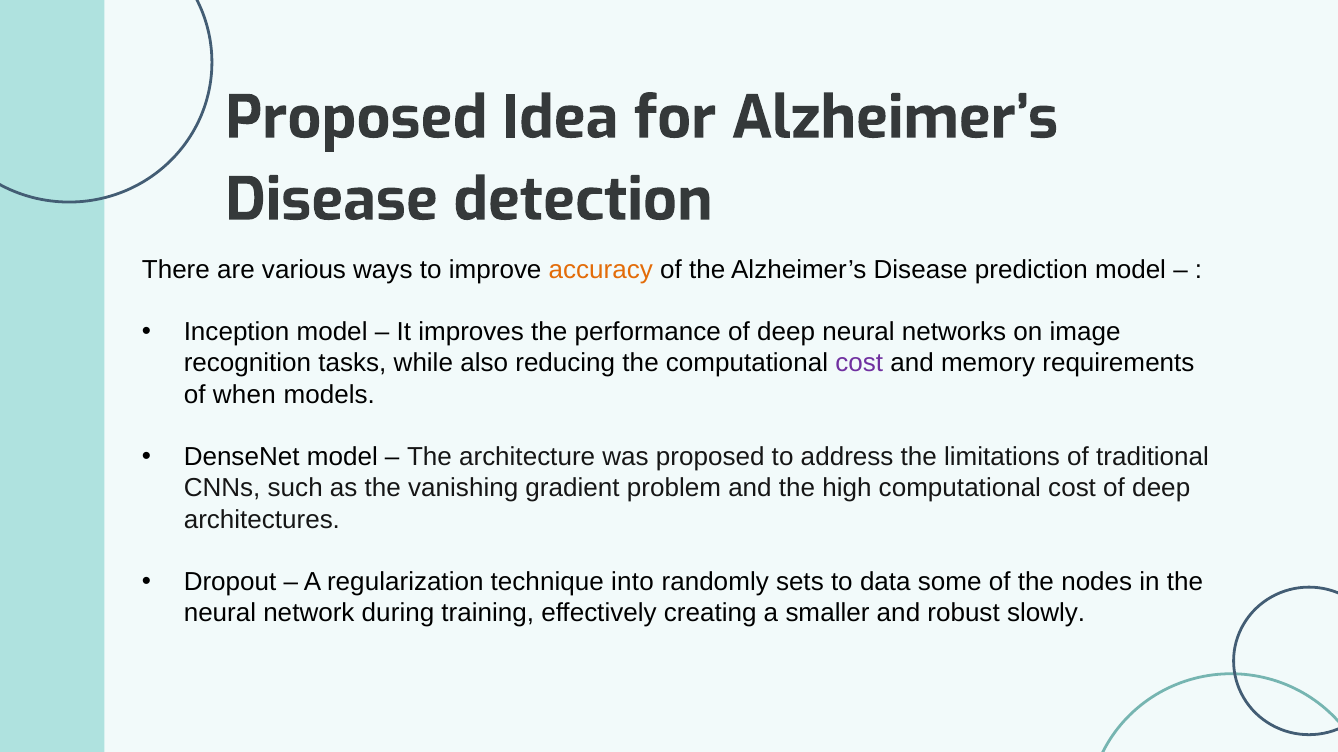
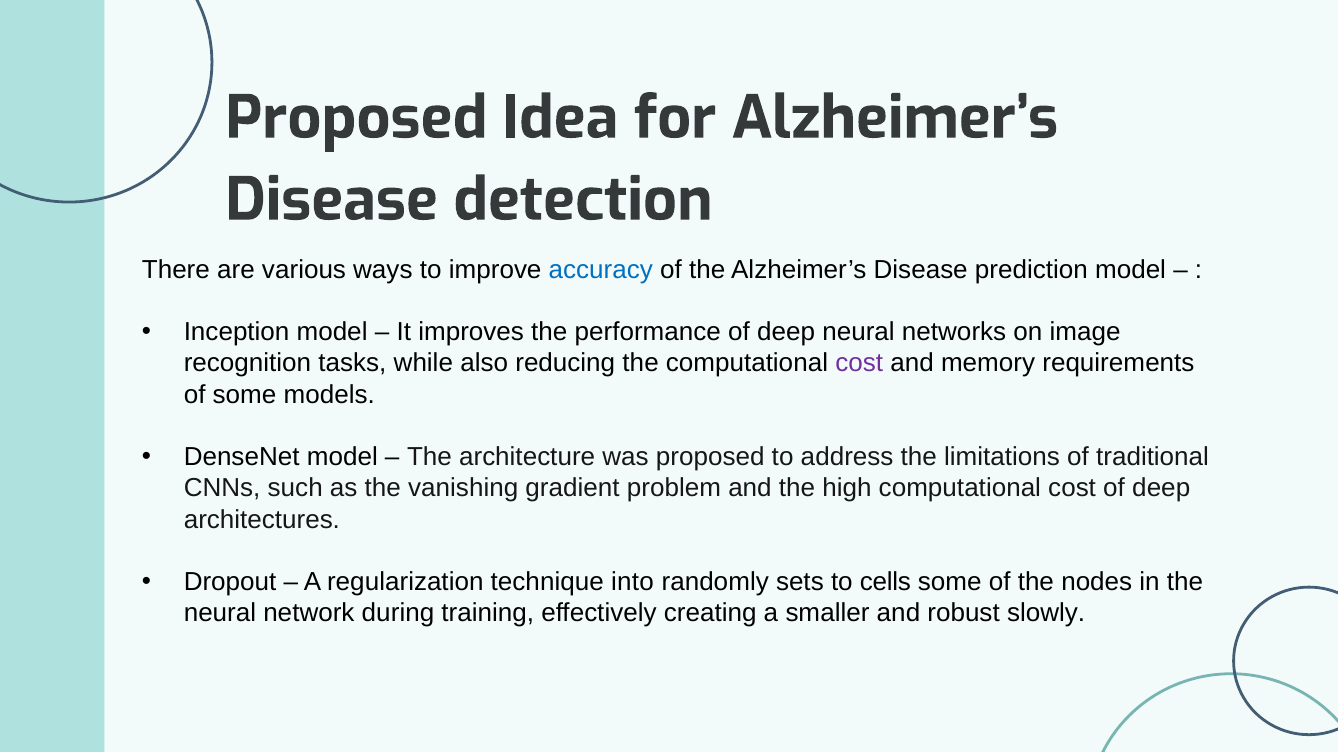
accuracy colour: orange -> blue
of when: when -> some
data: data -> cells
